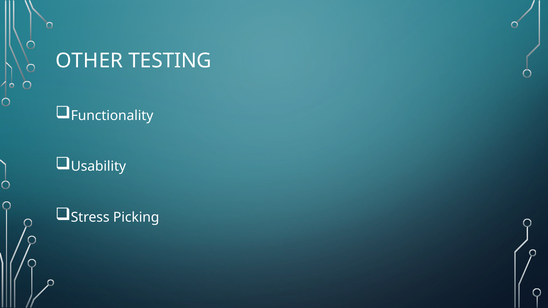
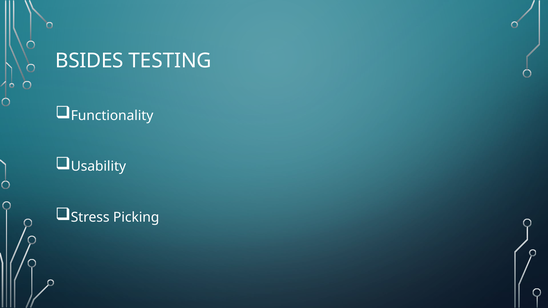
OTHER: OTHER -> BSIDES
